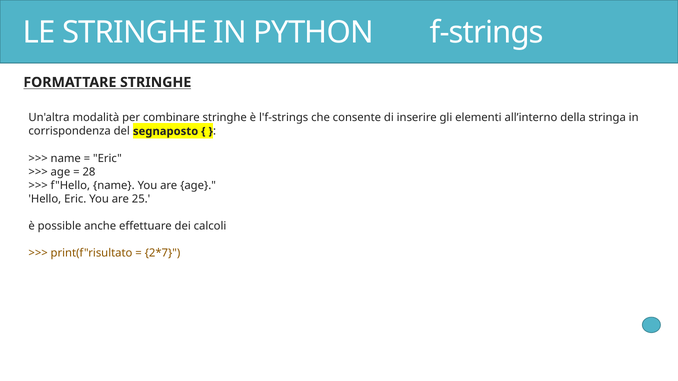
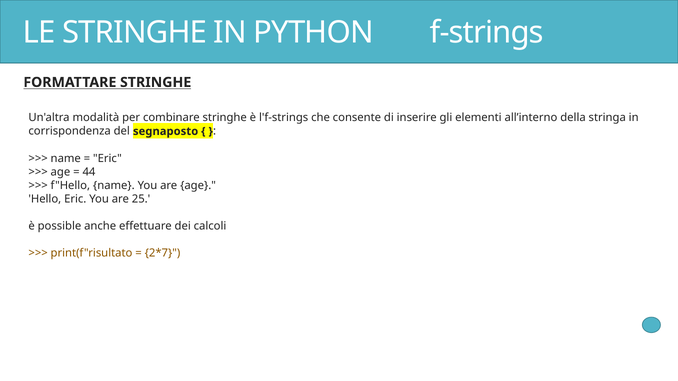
28: 28 -> 44
